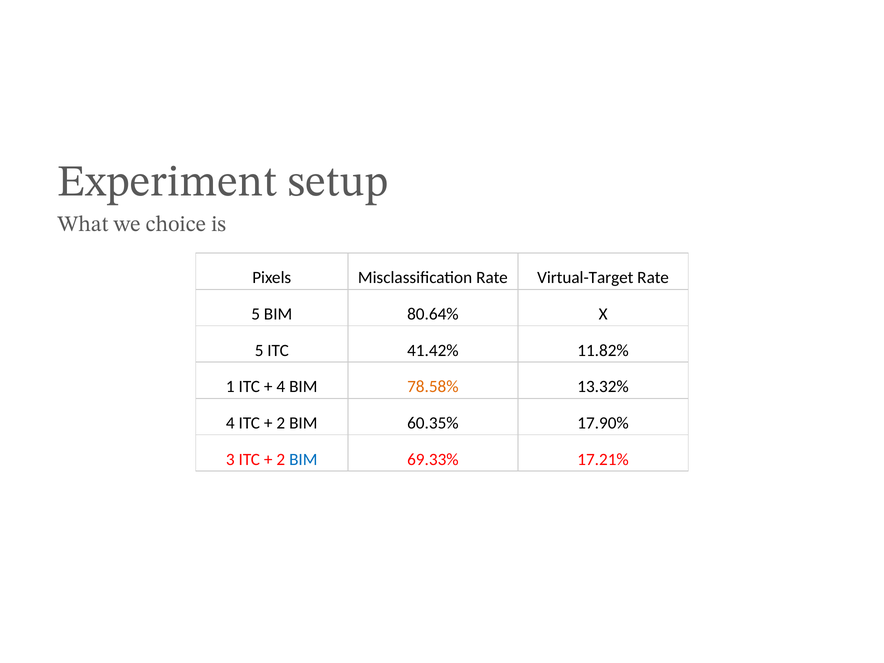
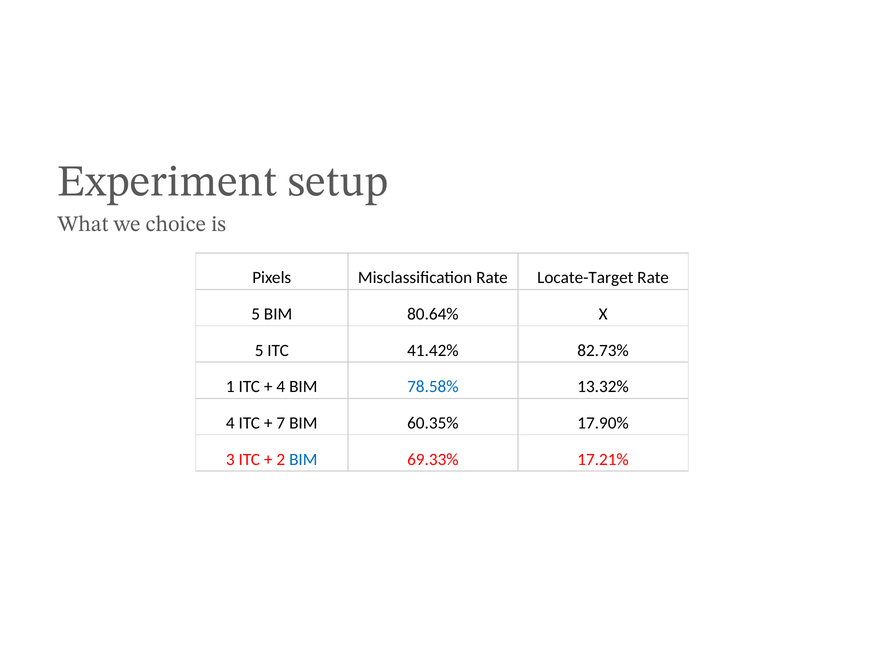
Virtual-Target: Virtual-Target -> Locate-Target
11.82%: 11.82% -> 82.73%
78.58% colour: orange -> blue
2 at (281, 423): 2 -> 7
